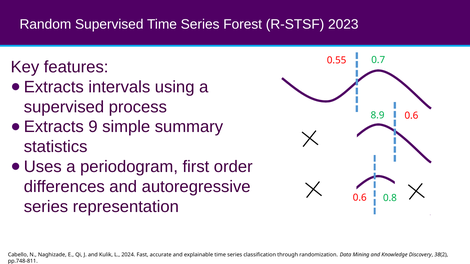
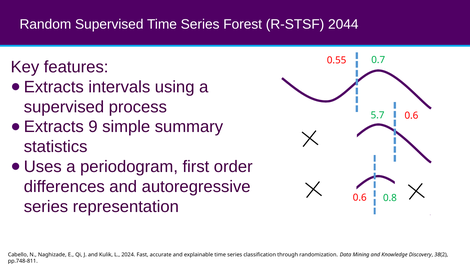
2023: 2023 -> 2044
8.9: 8.9 -> 5.7
